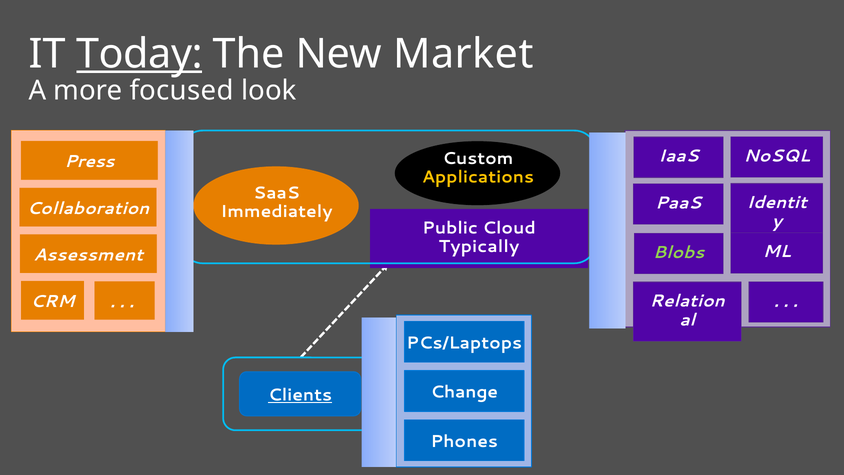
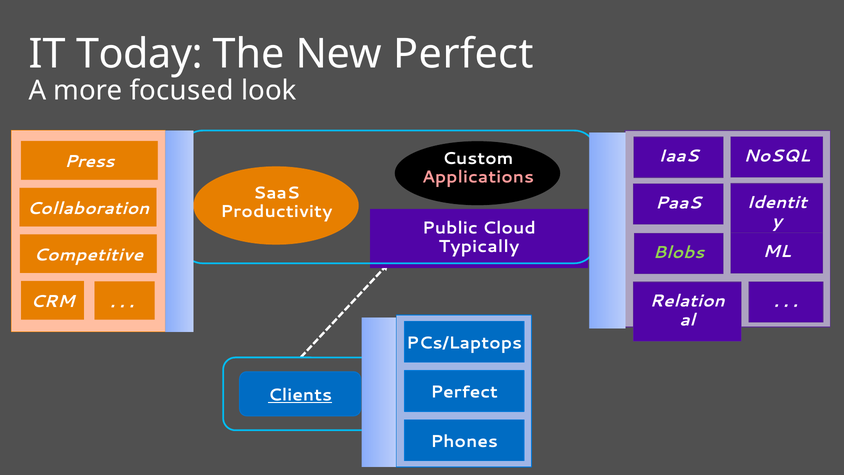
Today underline: present -> none
New Market: Market -> Perfect
Applications colour: yellow -> pink
Immediately: Immediately -> Productivity
Assessment: Assessment -> Competitive
Change at (464, 392): Change -> Perfect
